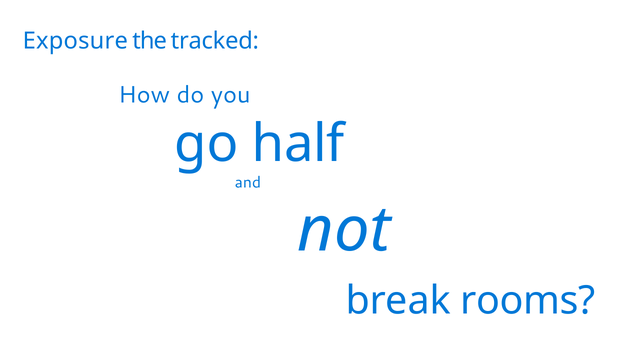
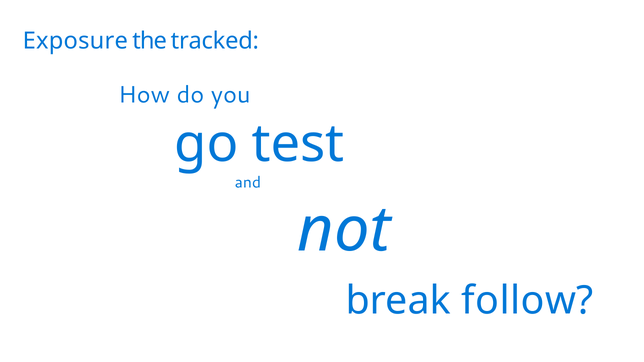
half: half -> test
rooms: rooms -> follow
